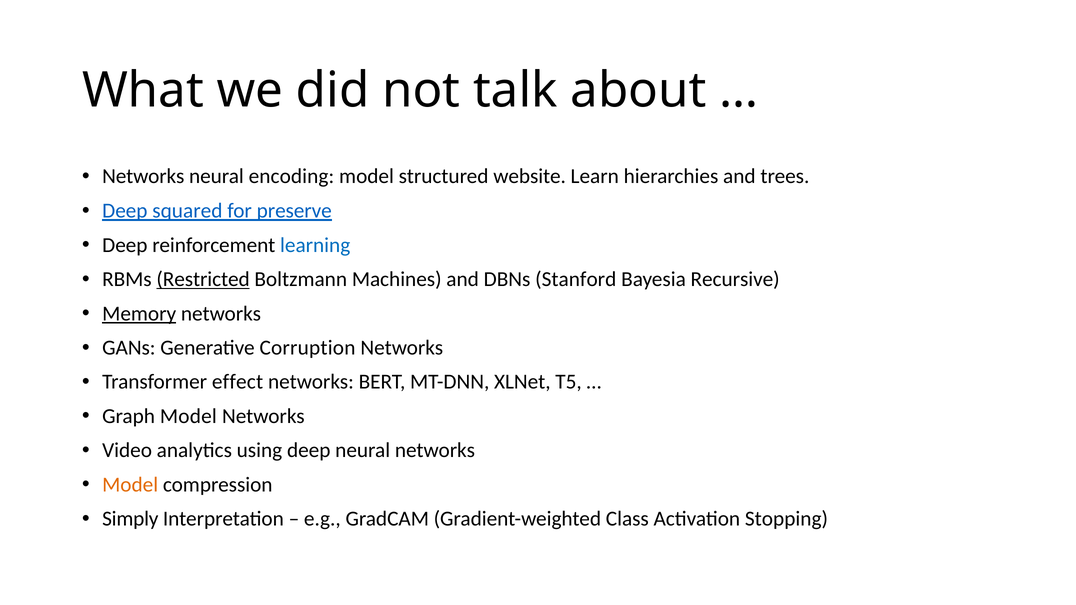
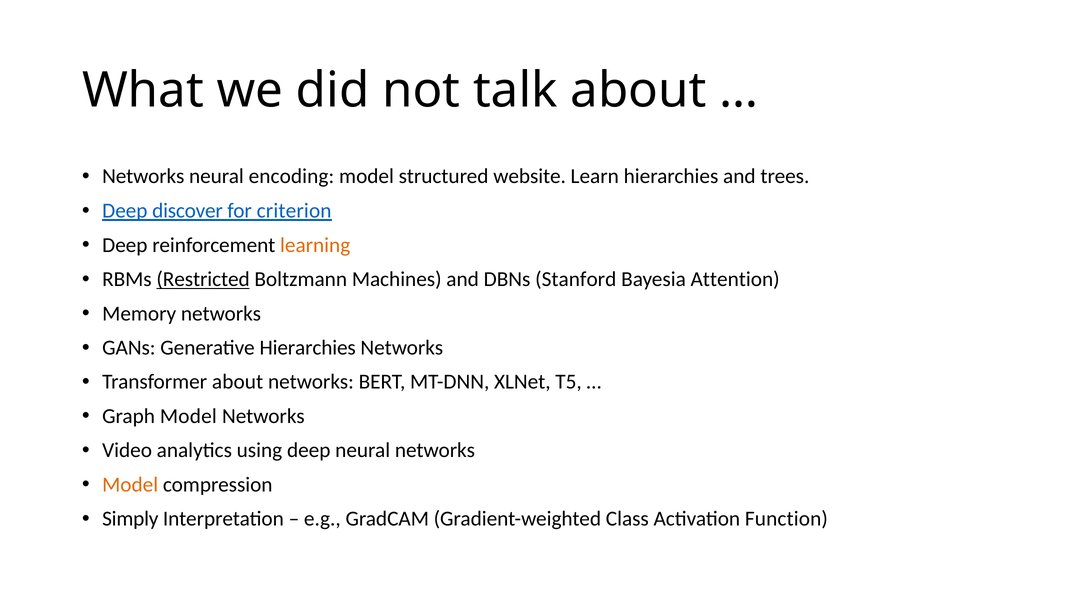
squared: squared -> discover
preserve: preserve -> criterion
learning colour: blue -> orange
Recursive: Recursive -> Attention
Memory underline: present -> none
Generative Corruption: Corruption -> Hierarchies
Transformer effect: effect -> about
Stopping: Stopping -> Function
